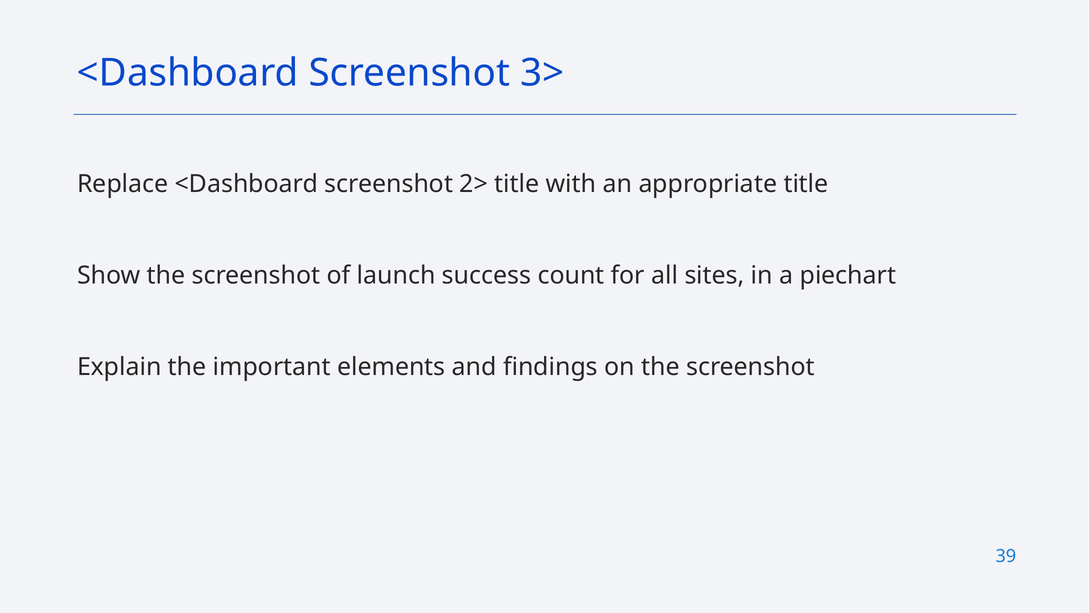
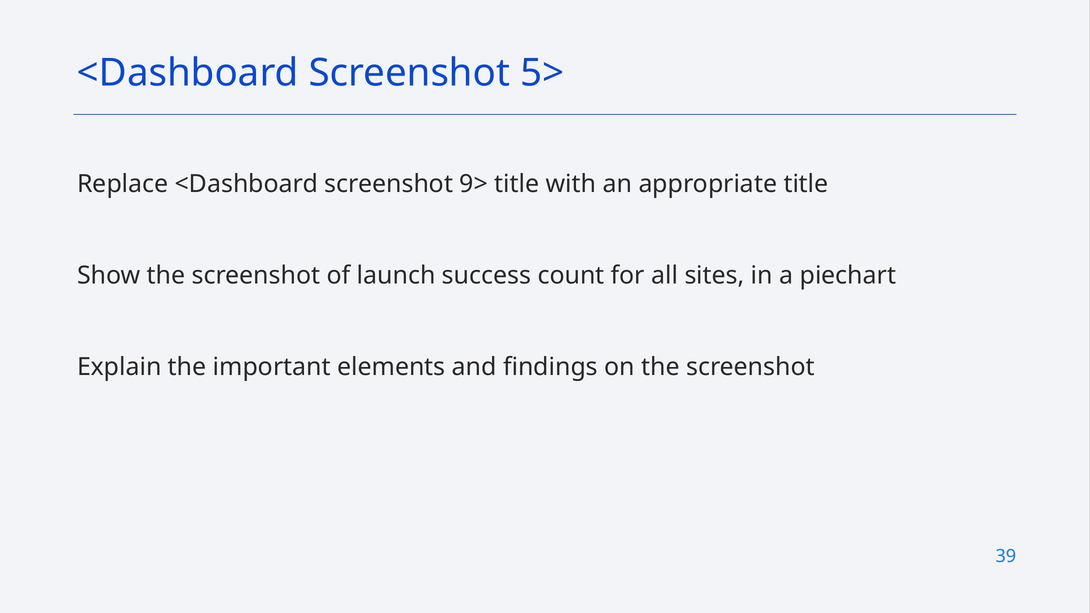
3>: 3> -> 5>
2>: 2> -> 9>
